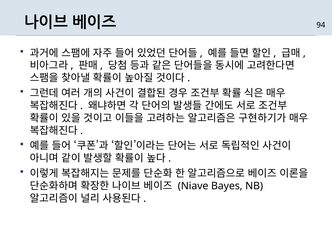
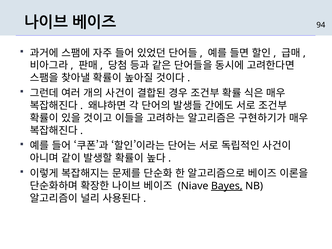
Bayes underline: none -> present
